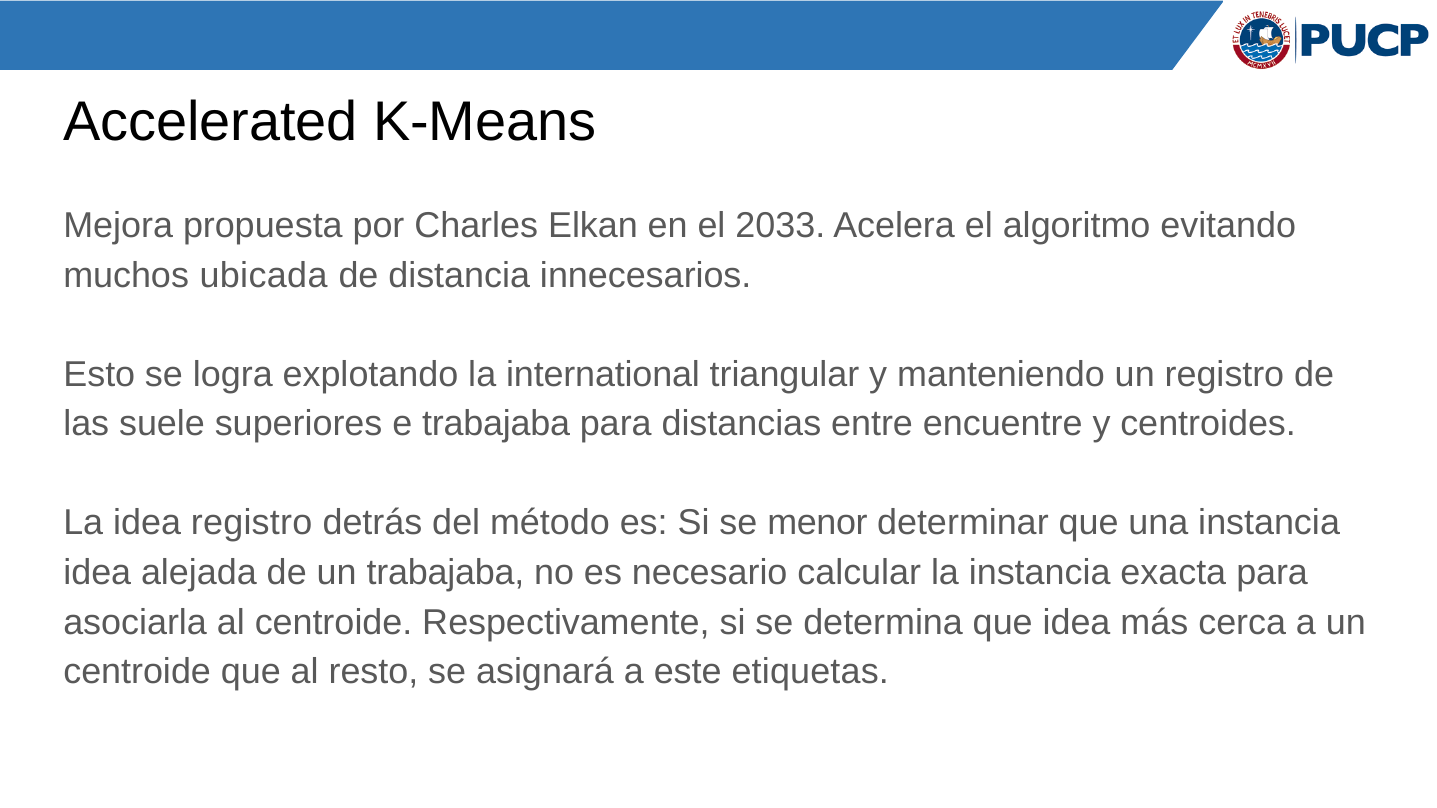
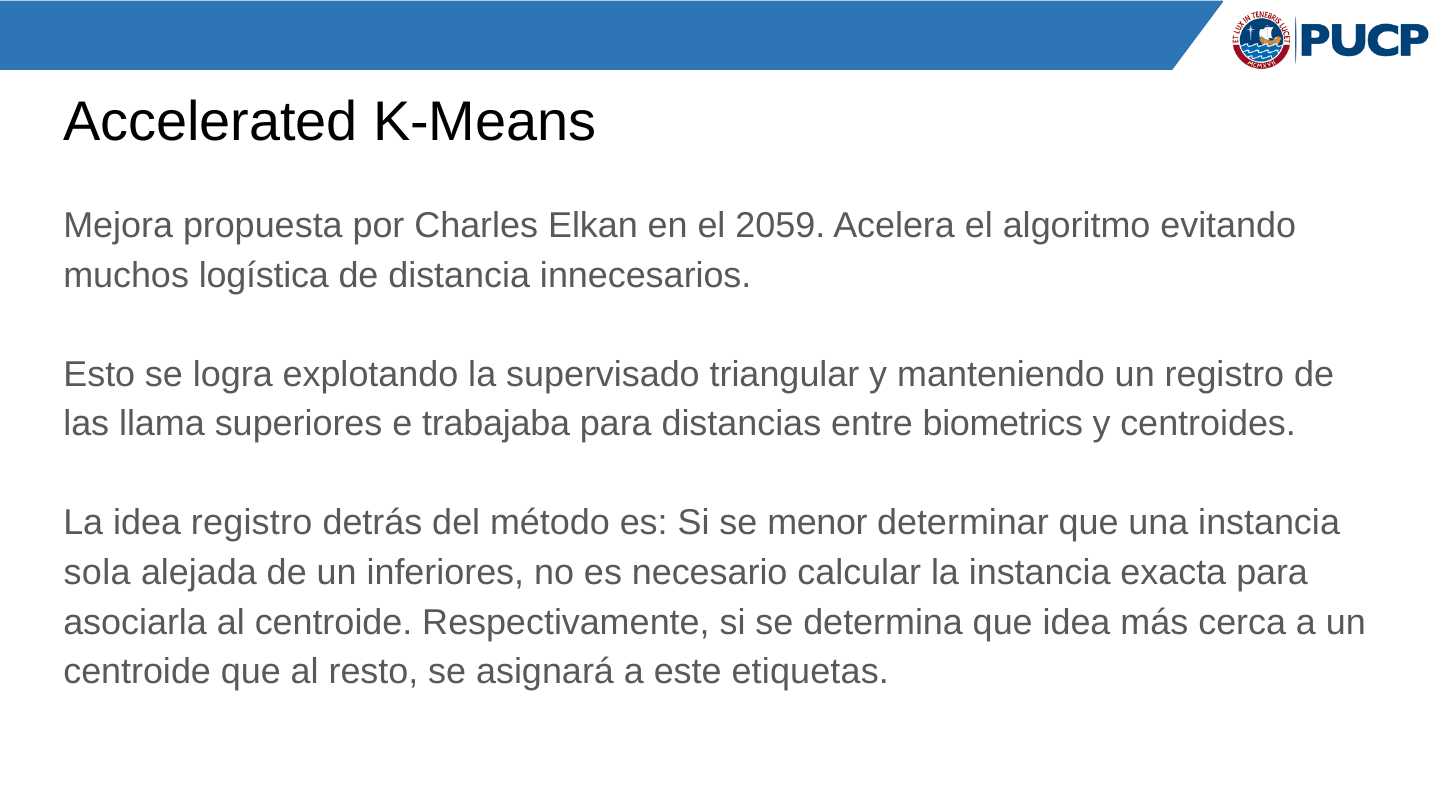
2033: 2033 -> 2059
ubicada: ubicada -> logística
international: international -> supervisado
suele: suele -> llama
encuentre: encuentre -> biometrics
idea at (97, 573): idea -> sola
un trabajaba: trabajaba -> inferiores
